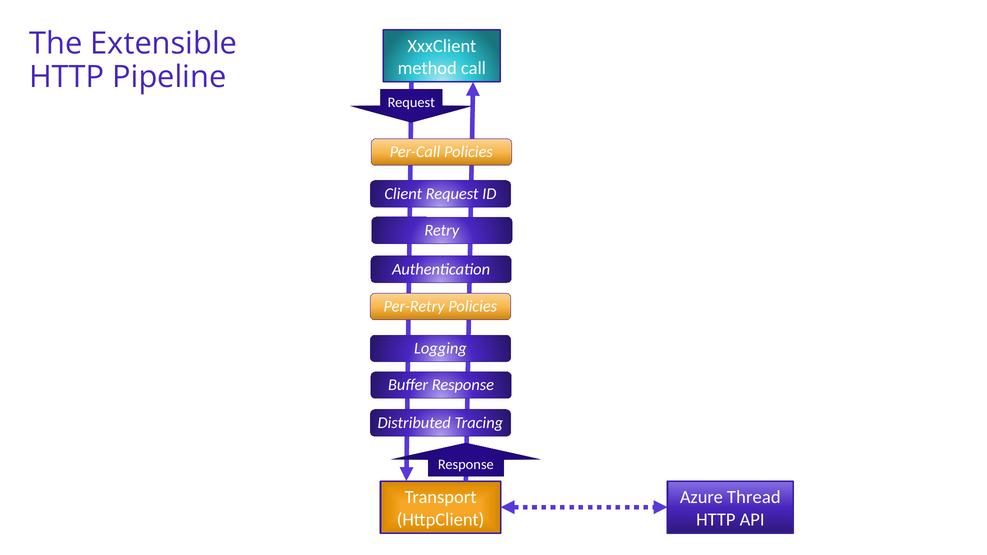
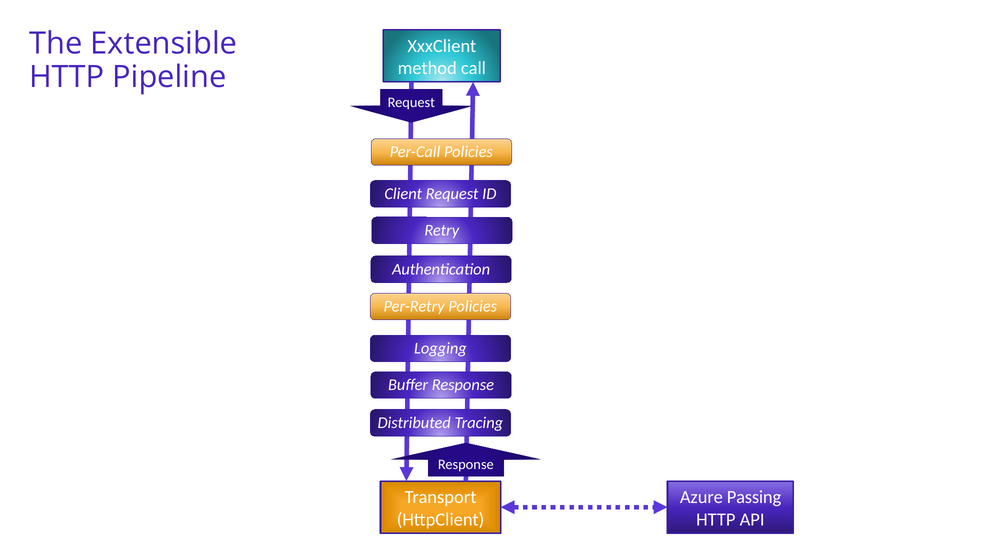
Thread: Thread -> Passing
